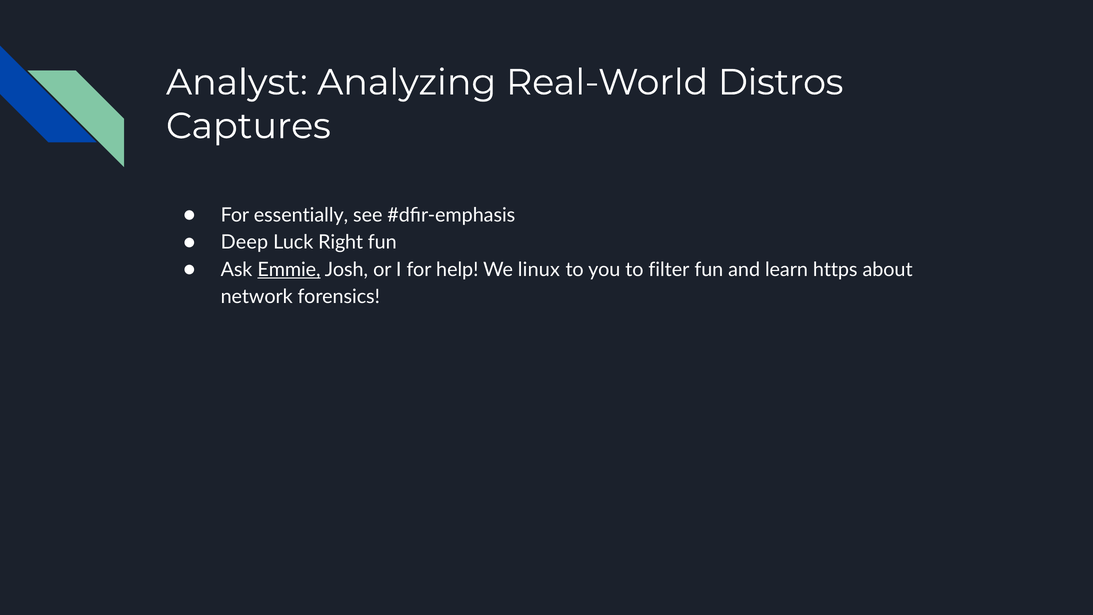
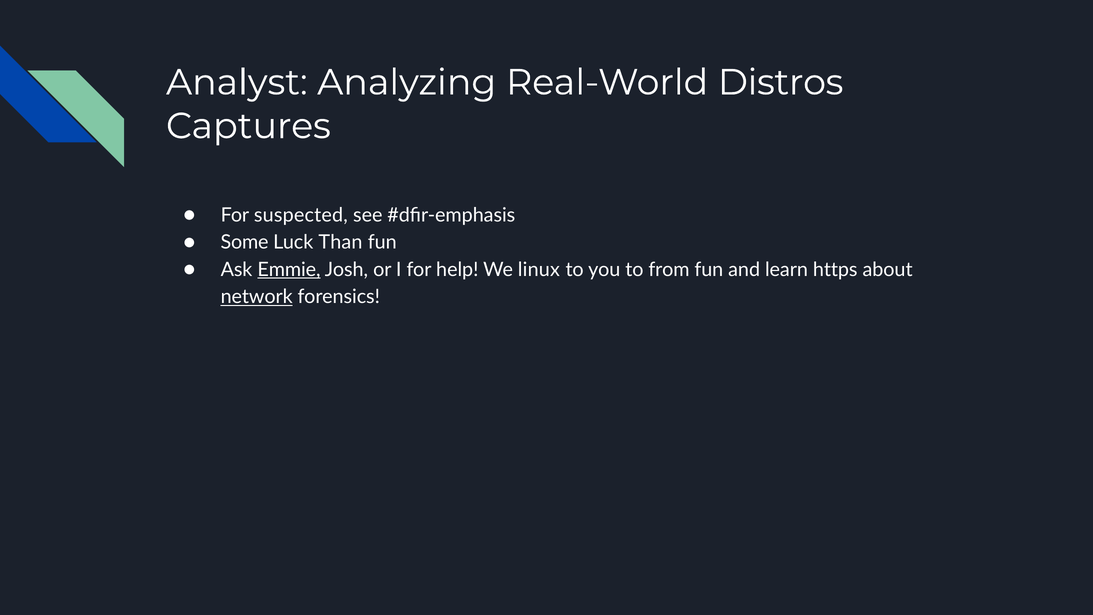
essentially: essentially -> suspected
Deep: Deep -> Some
Right: Right -> Than
filter: filter -> from
network underline: none -> present
